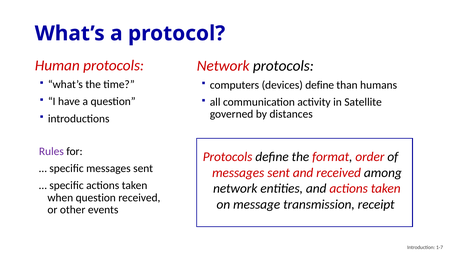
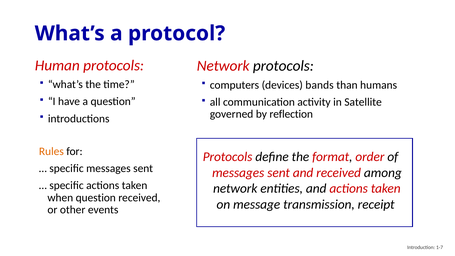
devices define: define -> bands
distances: distances -> reflection
Rules colour: purple -> orange
